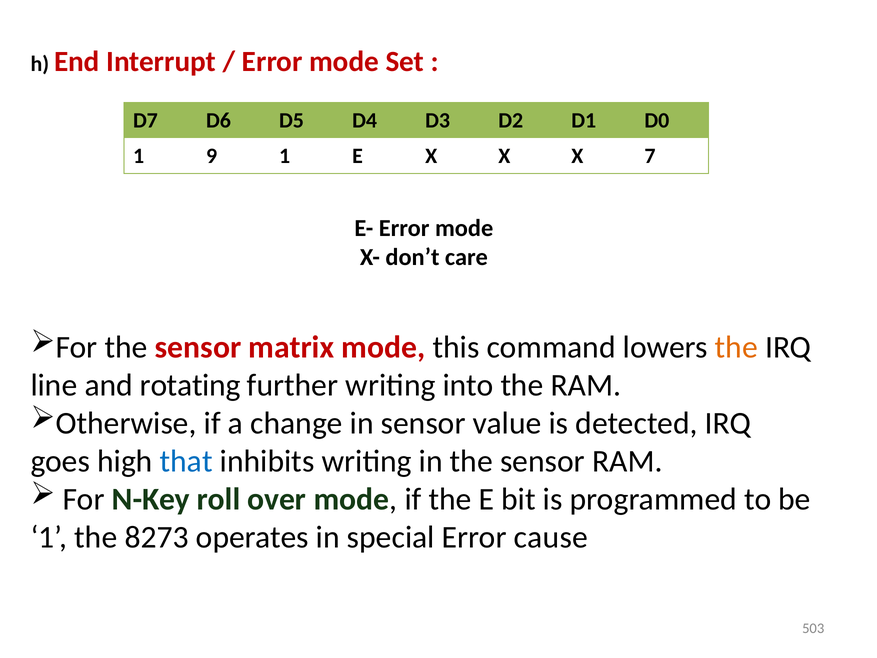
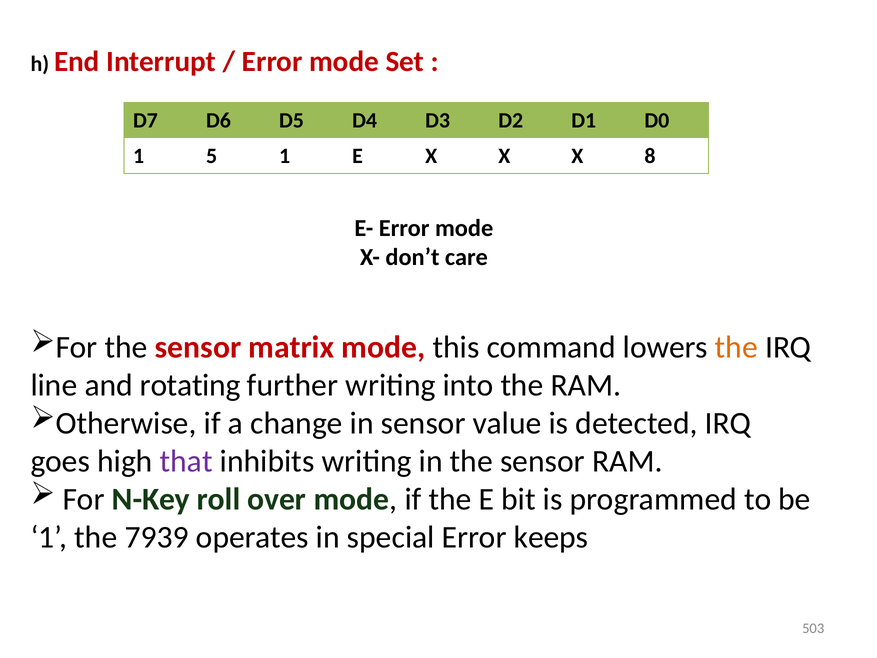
9: 9 -> 5
7: 7 -> 8
that colour: blue -> purple
8273: 8273 -> 7939
cause: cause -> keeps
